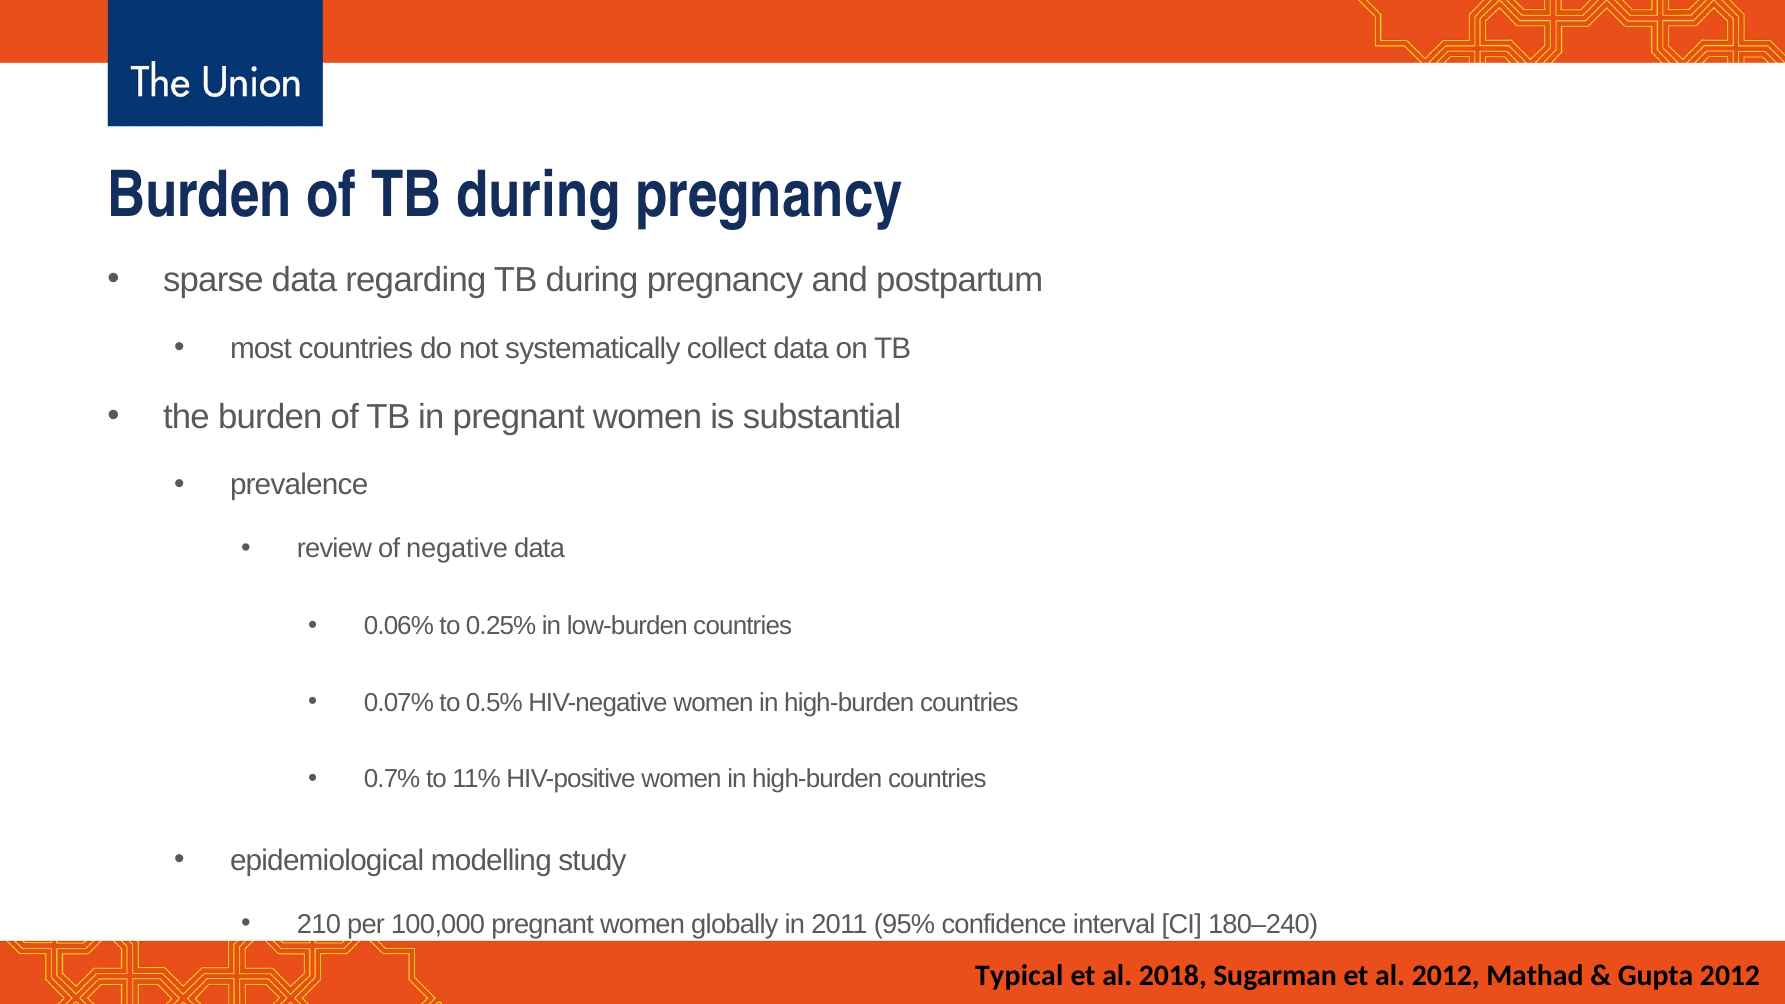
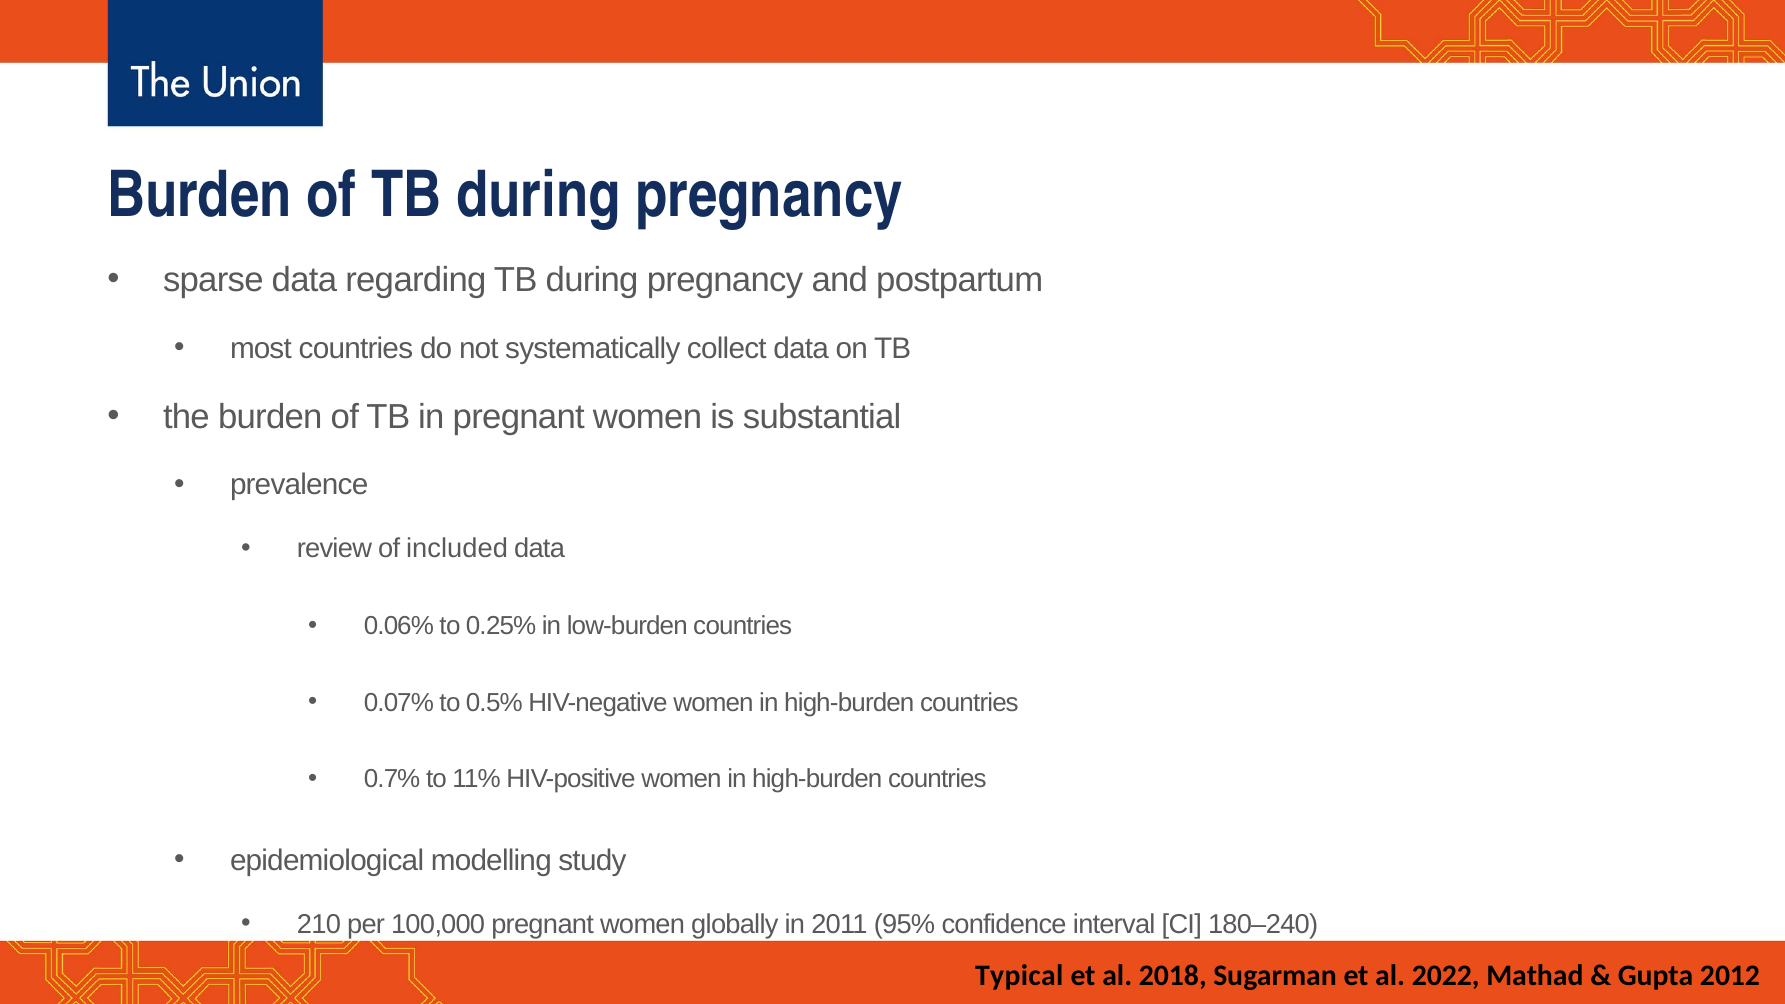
negative: negative -> included
al 2012: 2012 -> 2022
